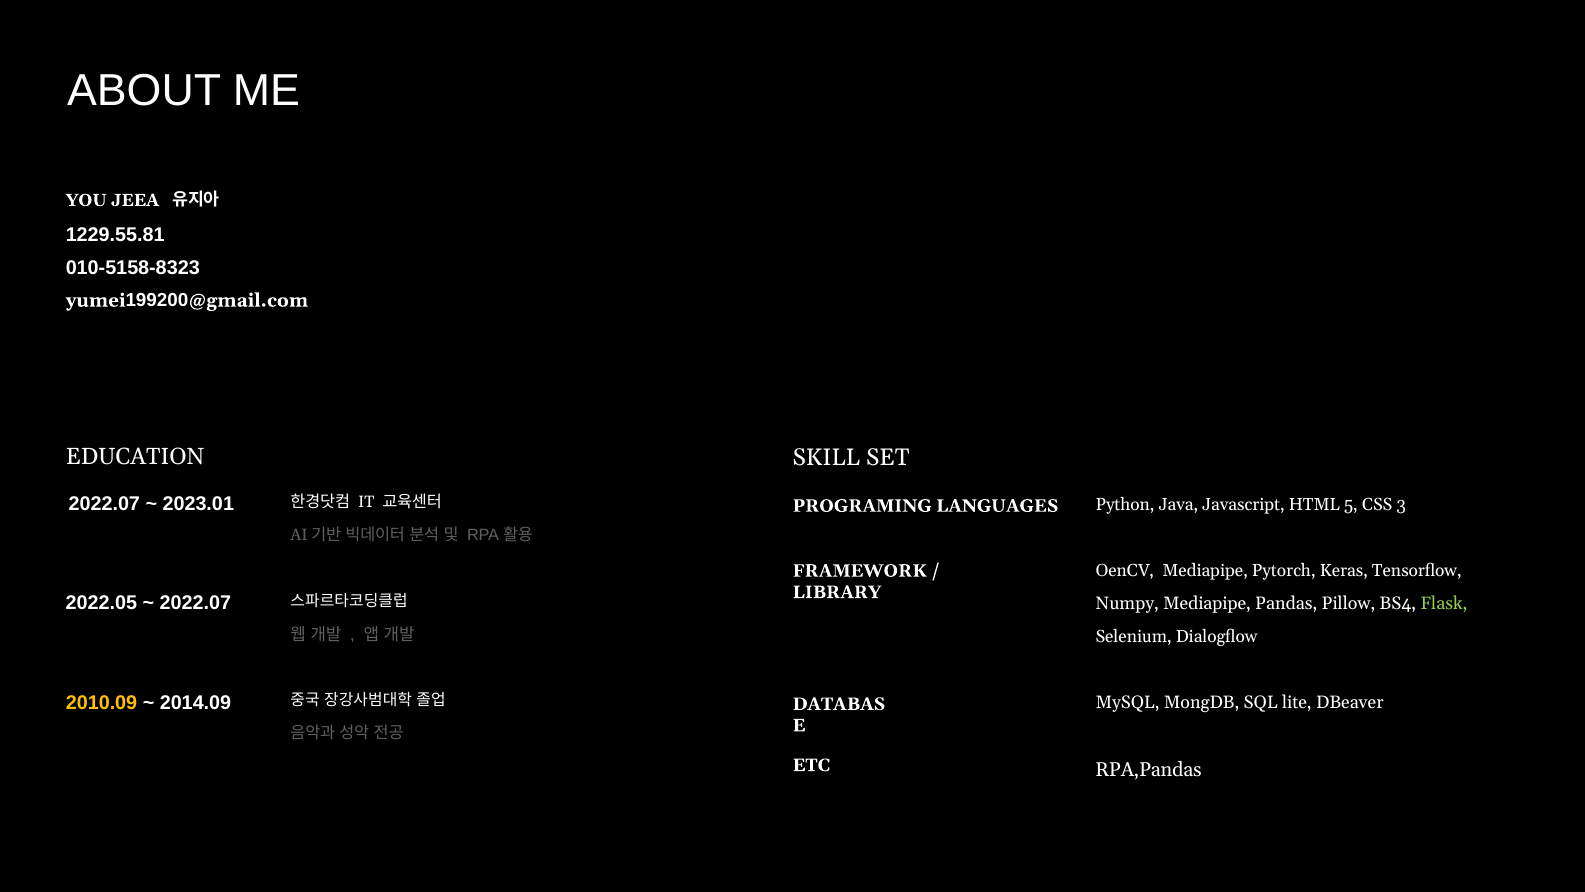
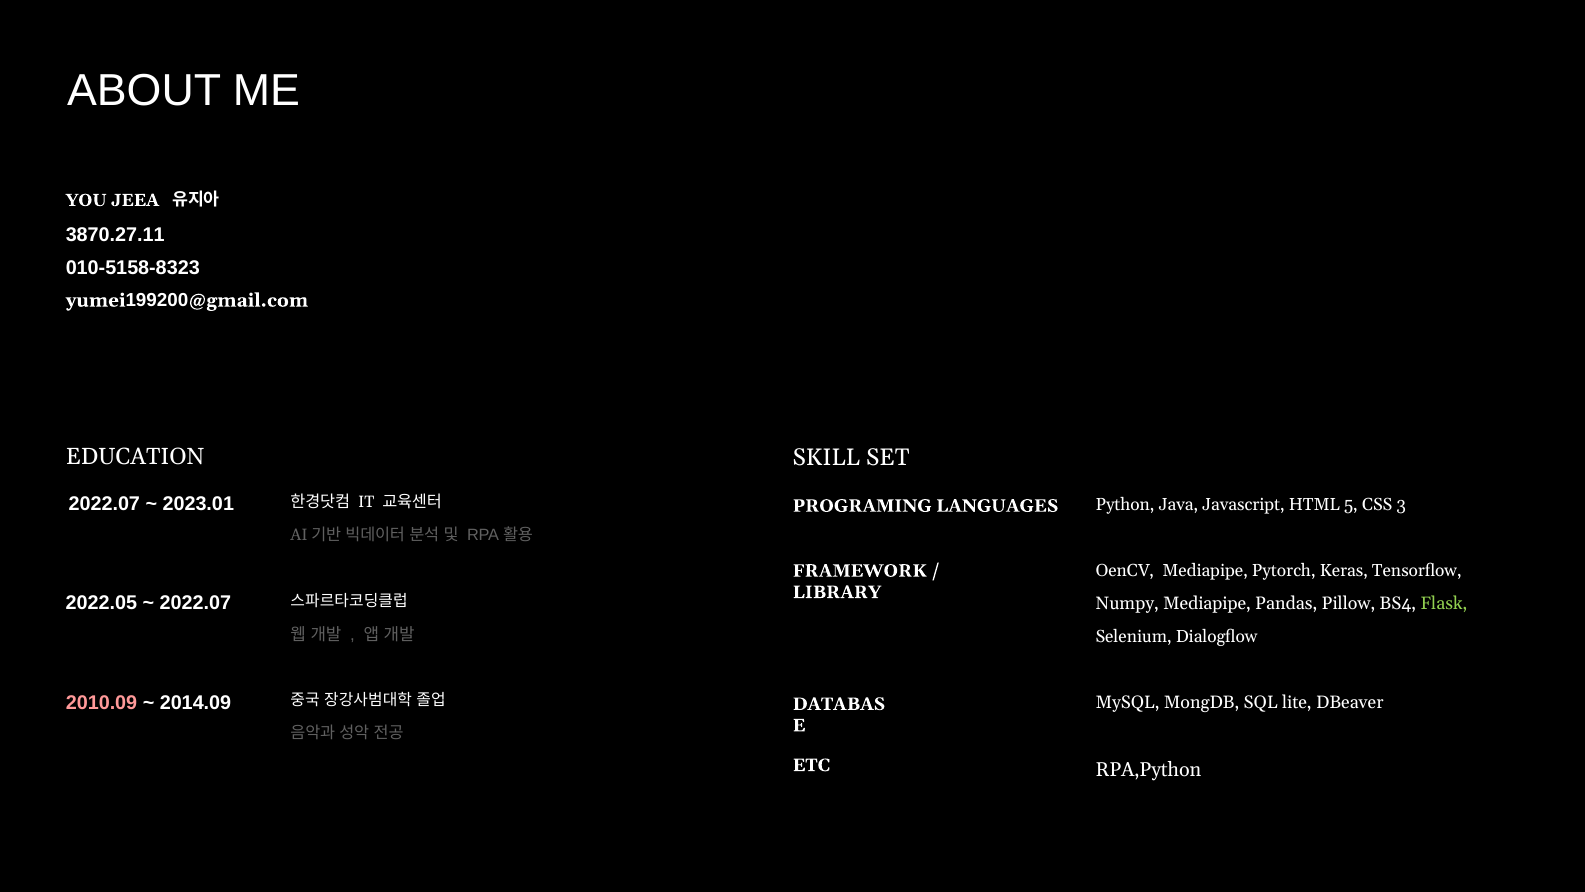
1229.55.81: 1229.55.81 -> 3870.27.11
2010.09 colour: yellow -> pink
RPA,Pandas: RPA,Pandas -> RPA,Python
